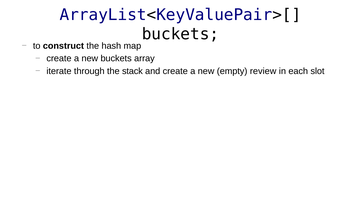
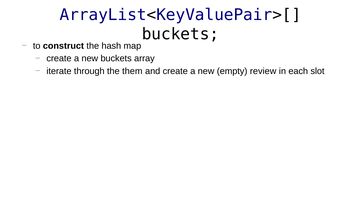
stack: stack -> them
